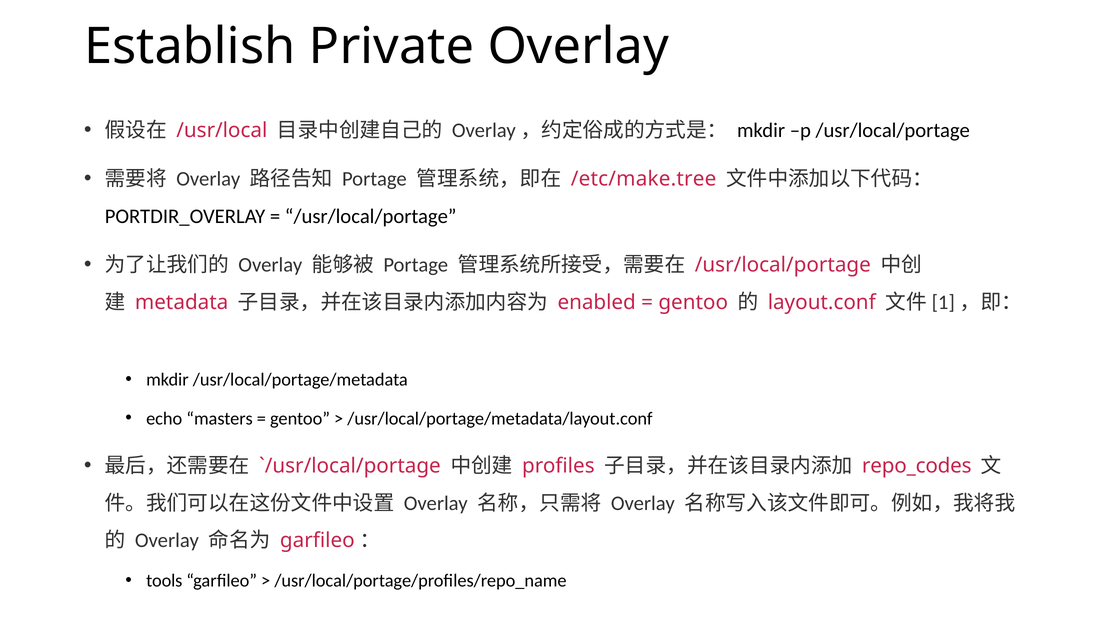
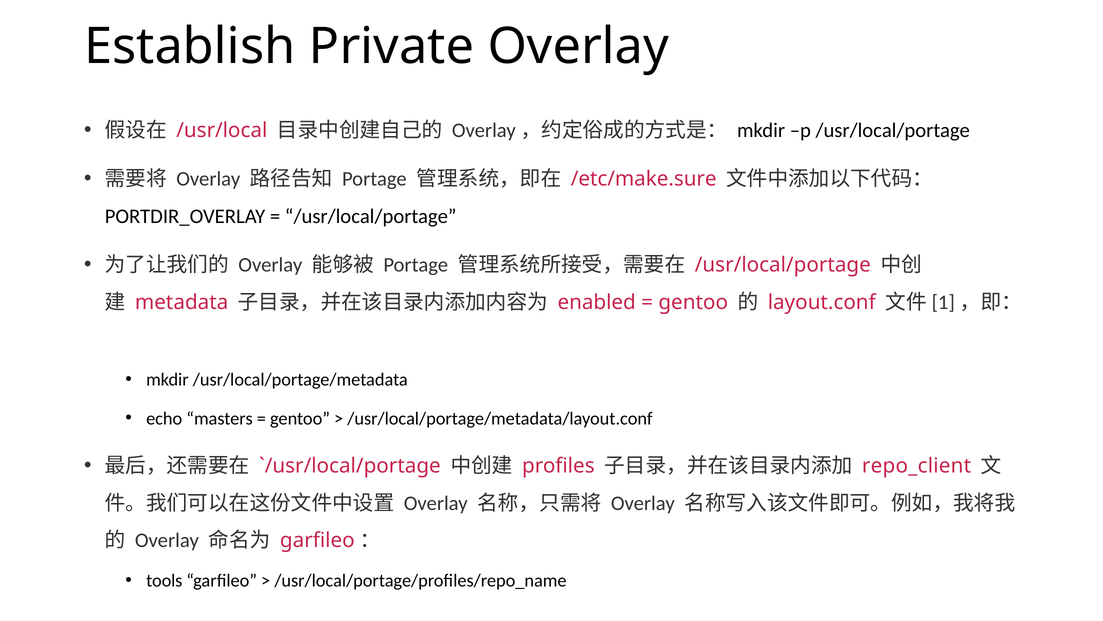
/etc/make.tree: /etc/make.tree -> /etc/make.sure
repo_codes: repo_codes -> repo_client
